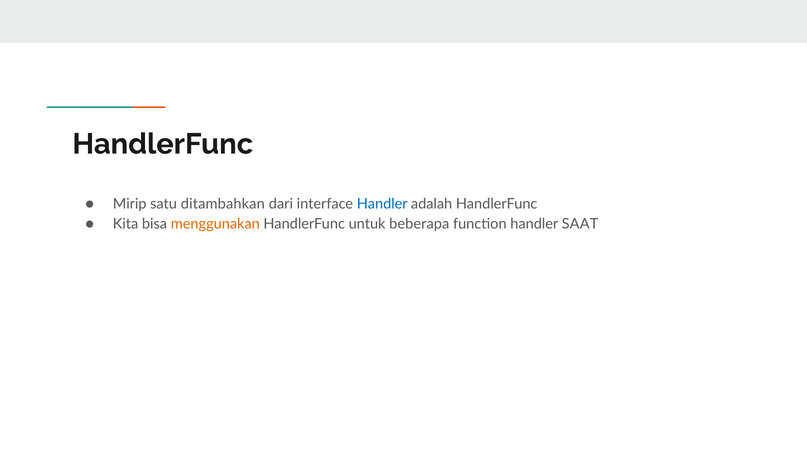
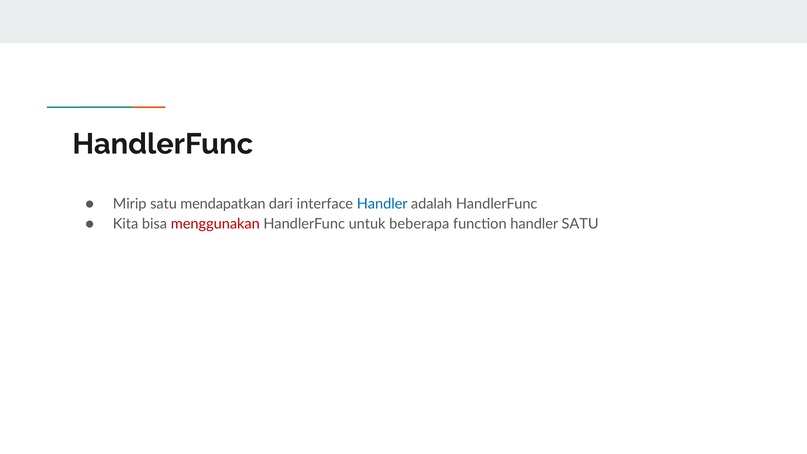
ditambahkan: ditambahkan -> mendapatkan
menggunakan colour: orange -> red
handler SAAT: SAAT -> SATU
